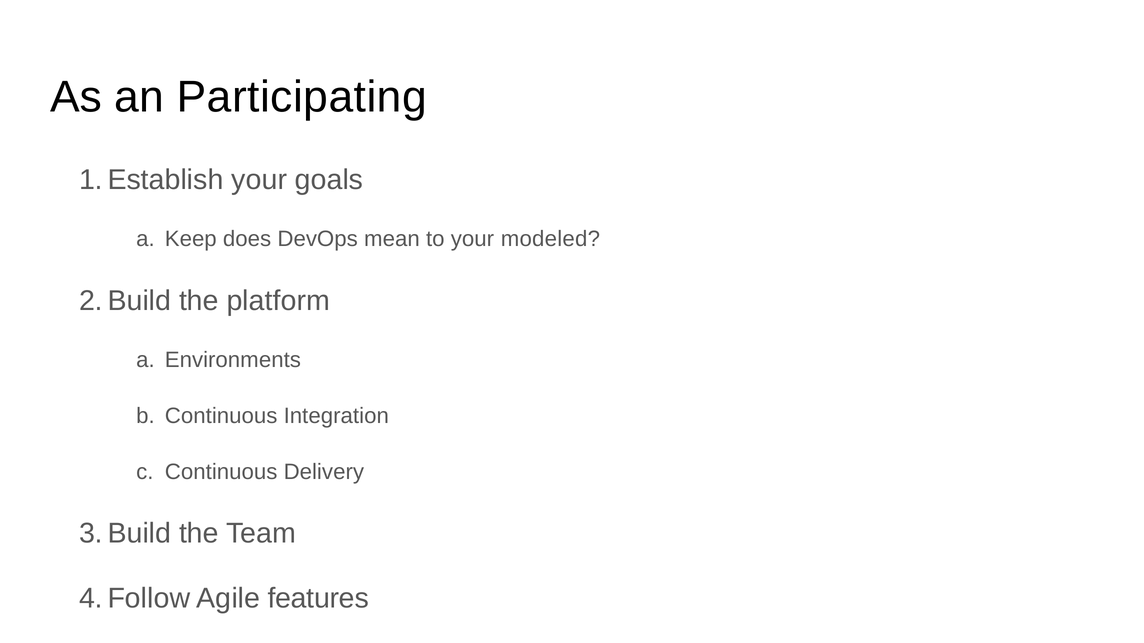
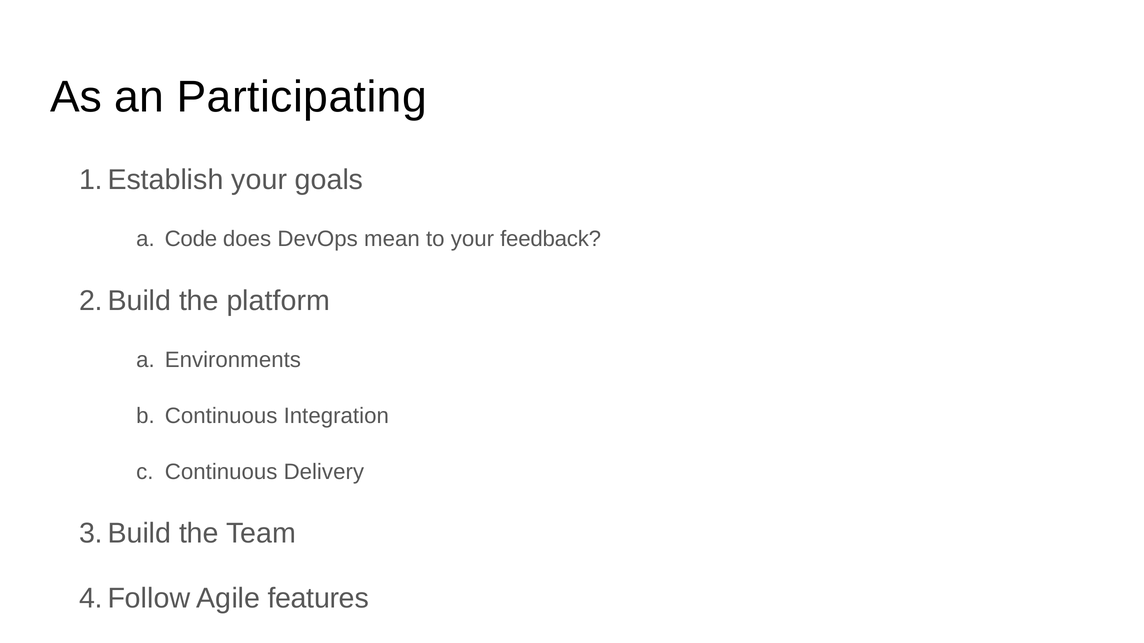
Keep: Keep -> Code
modeled: modeled -> feedback
